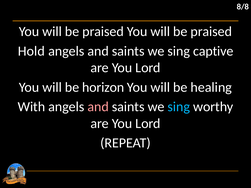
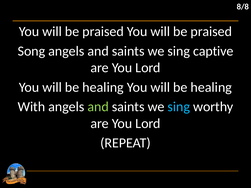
Hold: Hold -> Song
horizon at (103, 87): horizon -> healing
and at (98, 107) colour: pink -> light green
